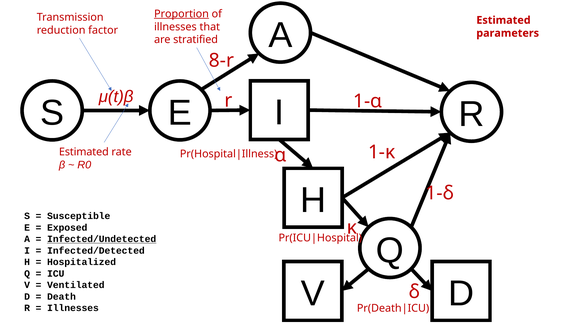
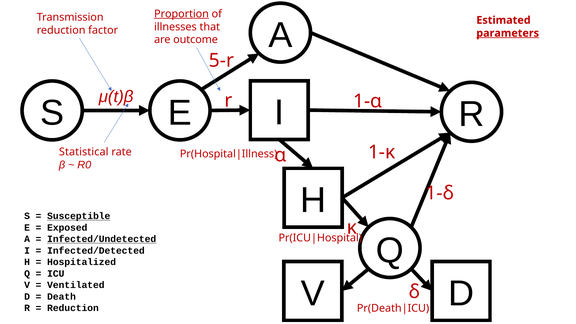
parameters underline: none -> present
stratified: stratified -> outcome
8-r: 8-r -> 5-r
Estimated at (84, 152): Estimated -> Statistical
Susceptible underline: none -> present
Illnesses at (73, 308): Illnesses -> Reduction
